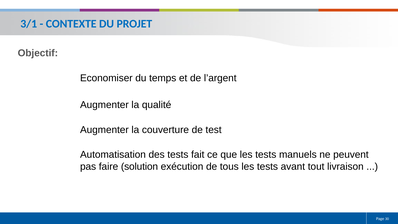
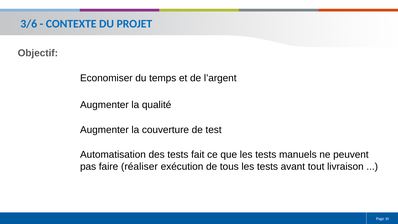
3/1: 3/1 -> 3/6
solution: solution -> réaliser
